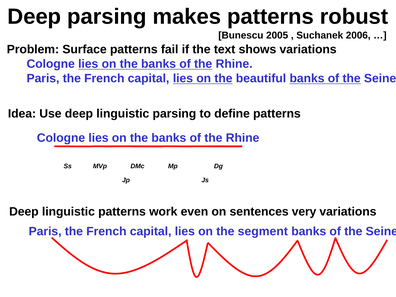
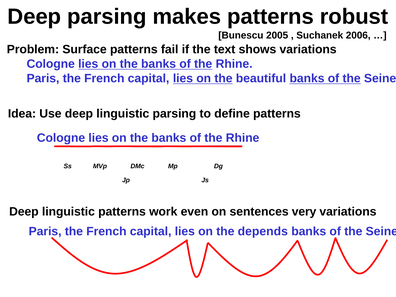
segment: segment -> depends
